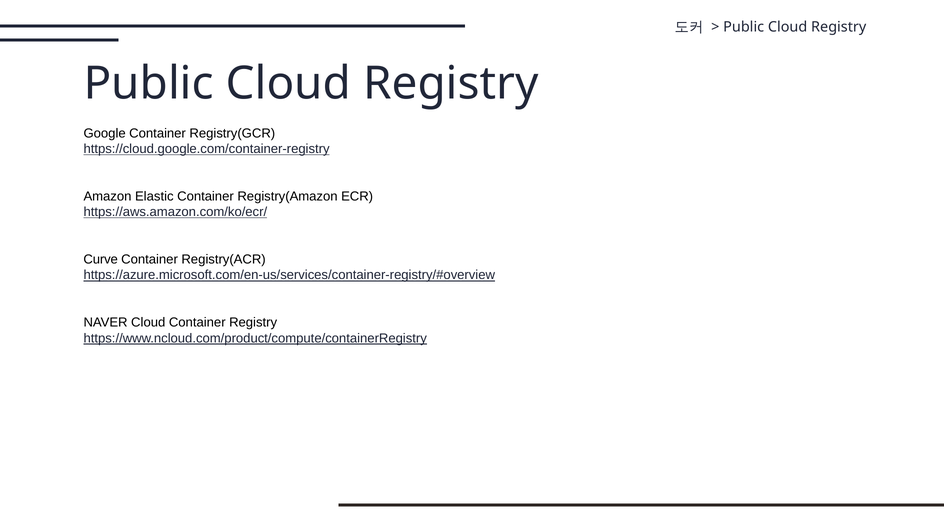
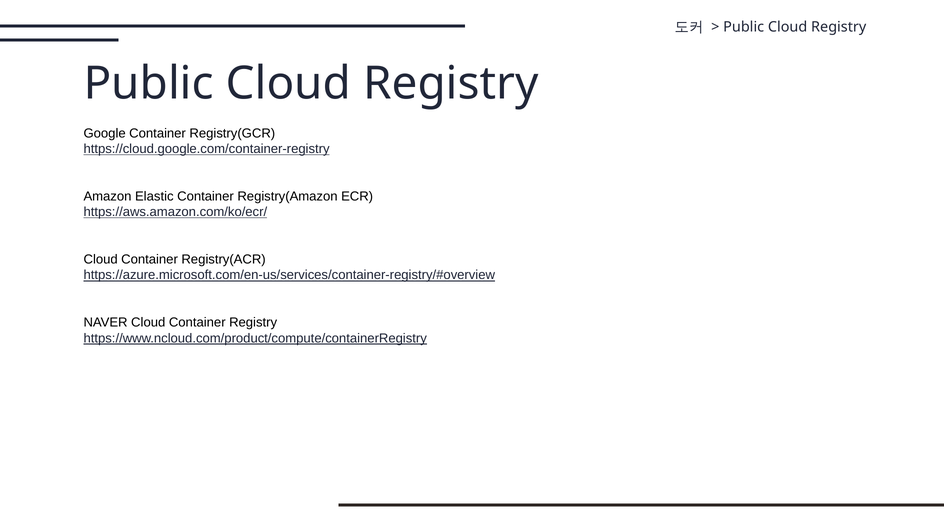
Curve at (101, 259): Curve -> Cloud
